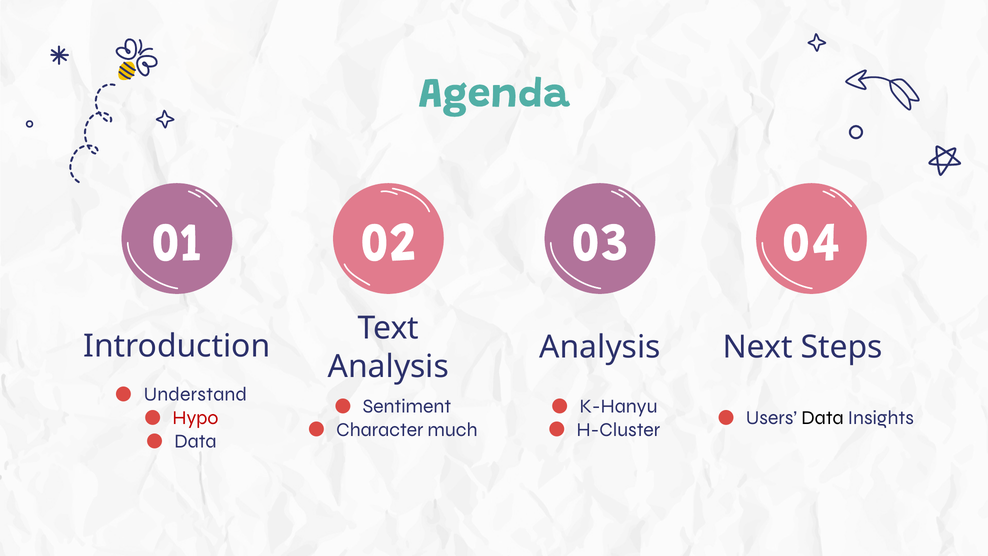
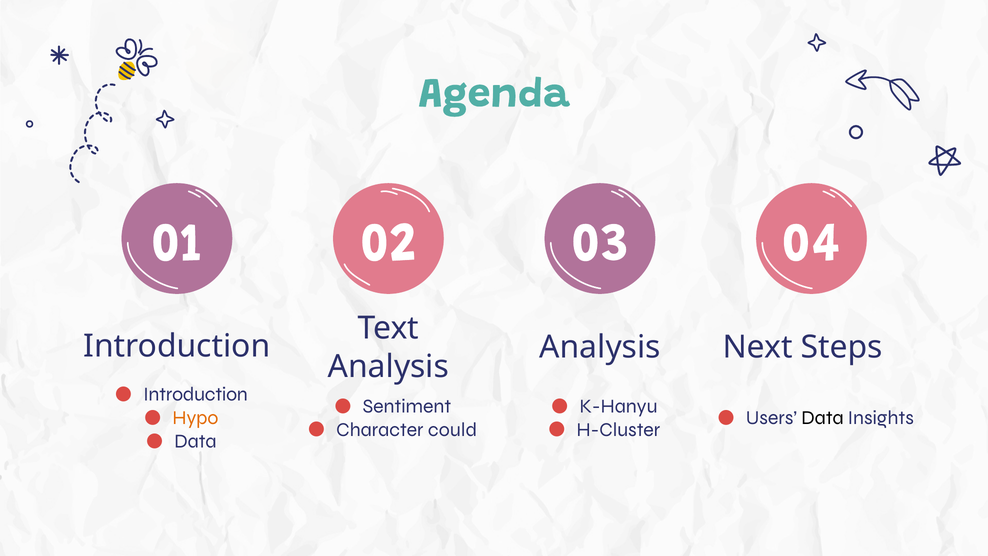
Understand at (195, 394): Understand -> Introduction
Hypo colour: red -> orange
much: much -> could
